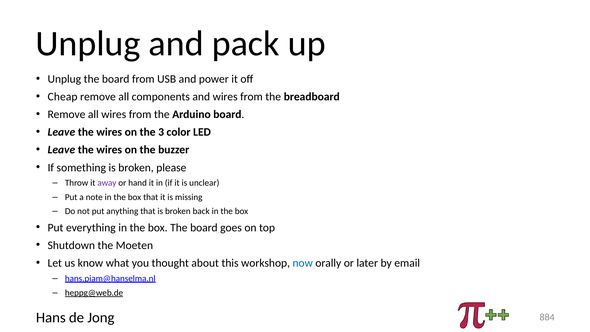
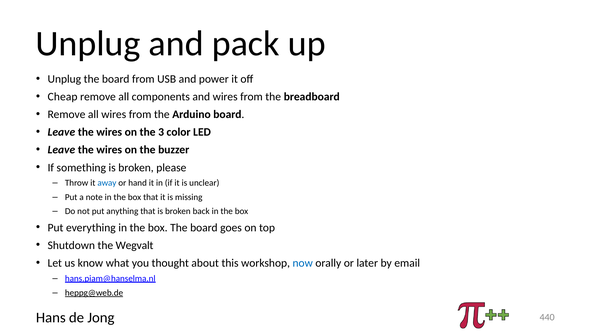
away colour: purple -> blue
Moeten: Moeten -> Wegvalt
884: 884 -> 440
